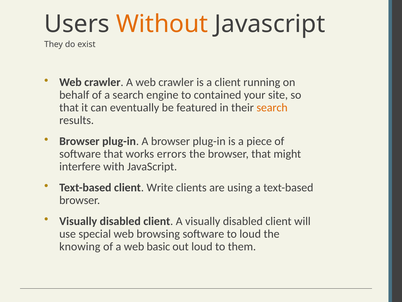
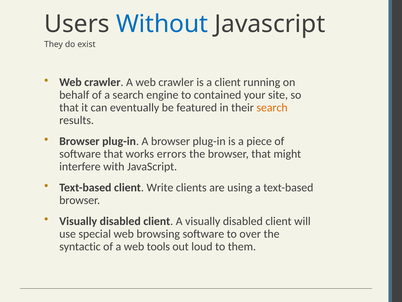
Without colour: orange -> blue
to loud: loud -> over
knowing: knowing -> syntactic
basic: basic -> tools
